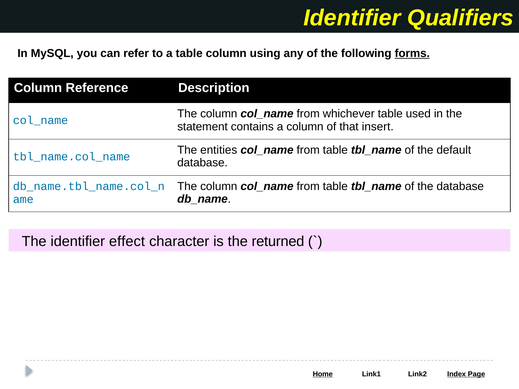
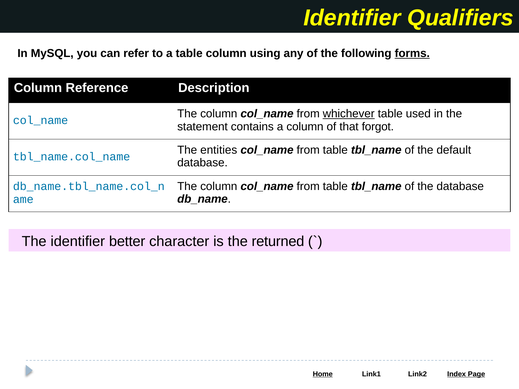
whichever underline: none -> present
insert: insert -> forgot
effect: effect -> better
